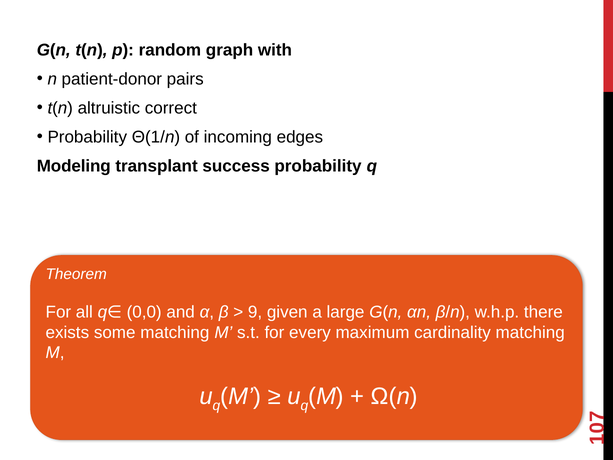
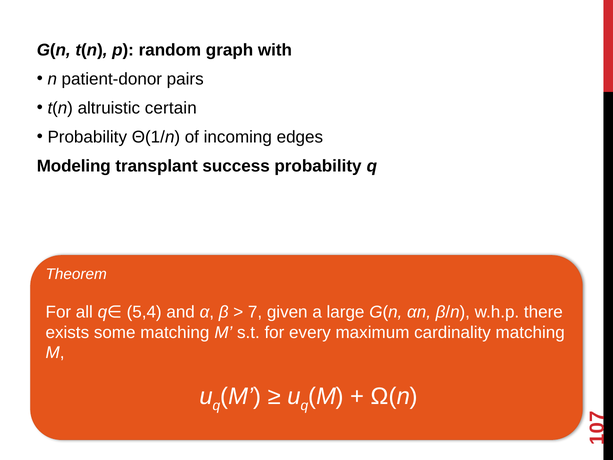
correct: correct -> certain
0,0: 0,0 -> 5,4
9 at (255, 312): 9 -> 7
